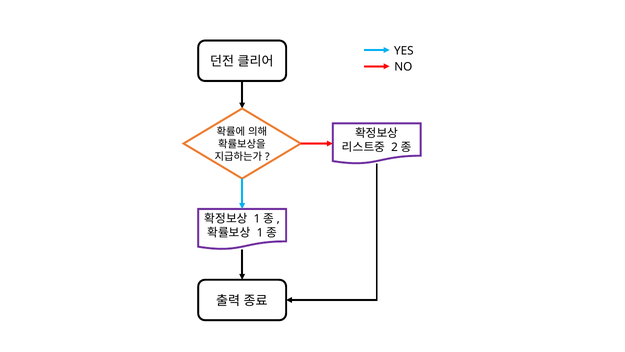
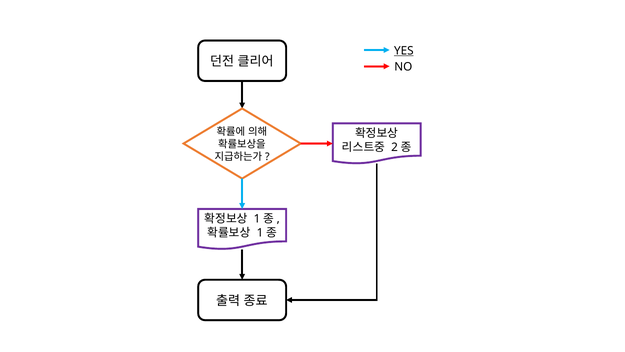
YES underline: none -> present
